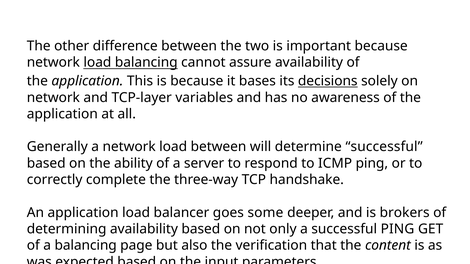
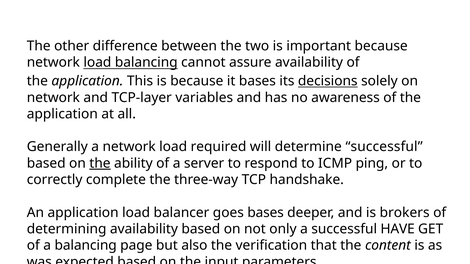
load between: between -> required
the at (100, 163) underline: none -> present
goes some: some -> bases
successful PING: PING -> HAVE
